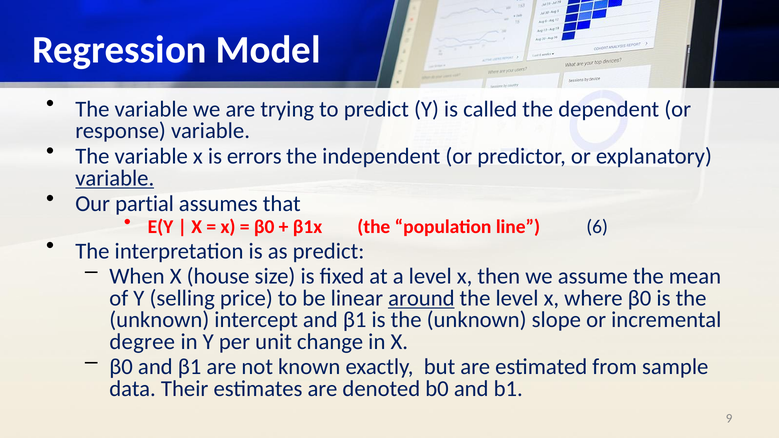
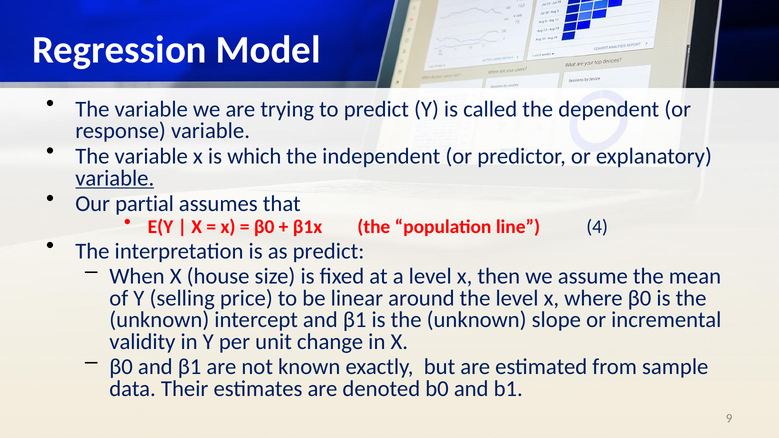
errors: errors -> which
6: 6 -> 4
around underline: present -> none
degree: degree -> validity
